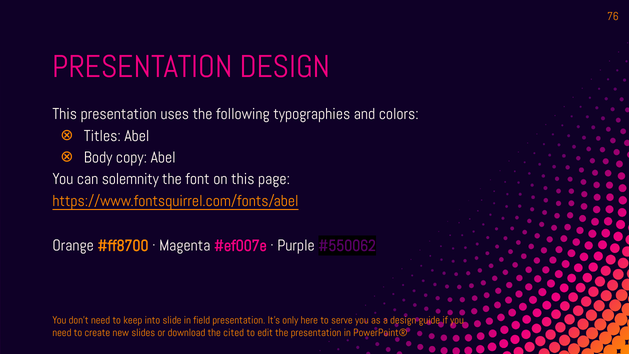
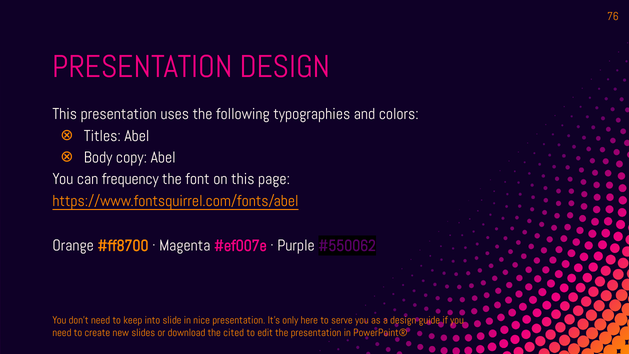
solemnity: solemnity -> frequency
field: field -> nice
